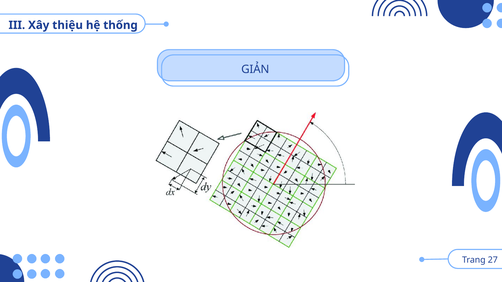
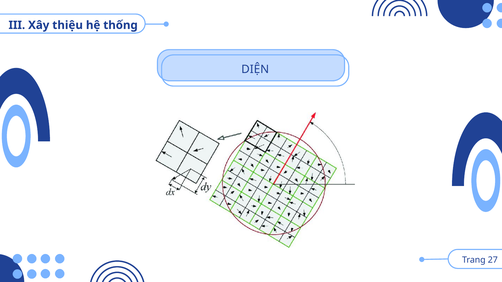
GIẢN: GIẢN -> DIỆN
